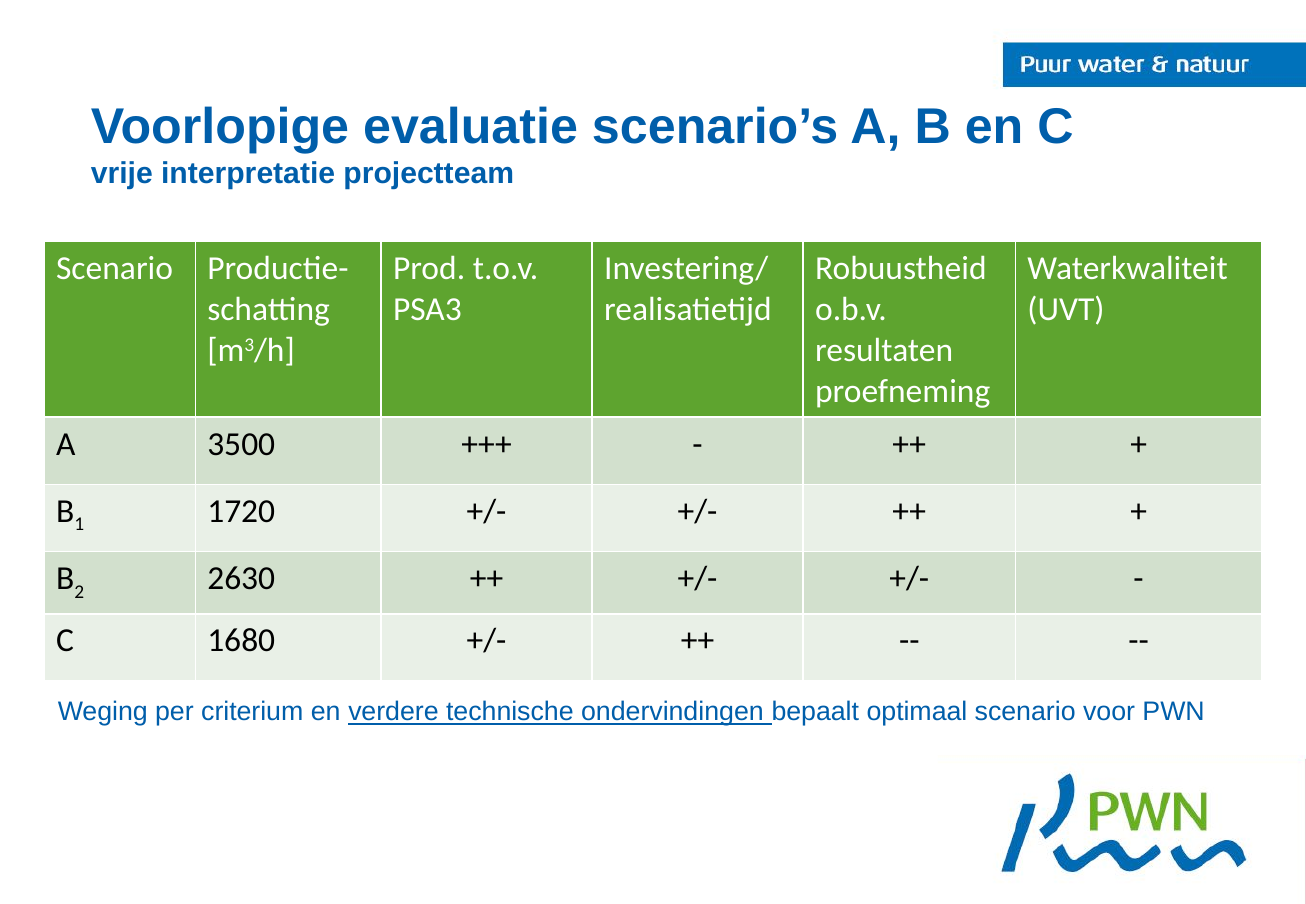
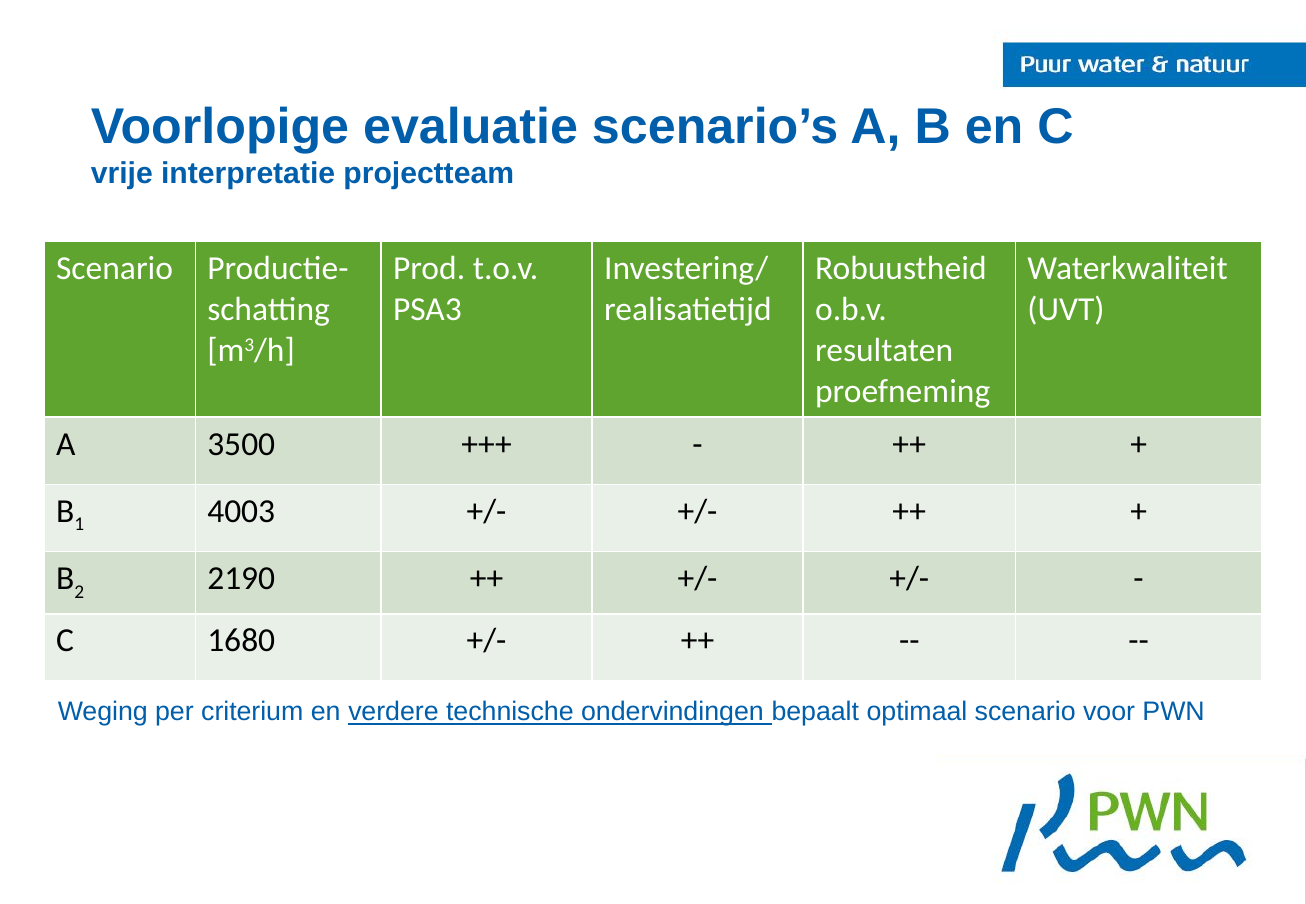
1720: 1720 -> 4003
2630: 2630 -> 2190
